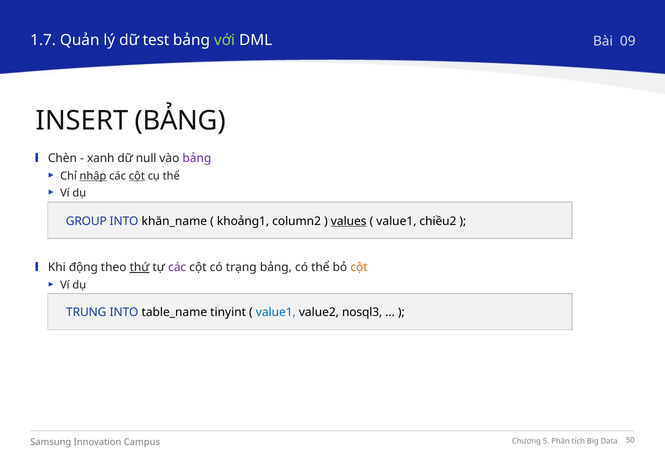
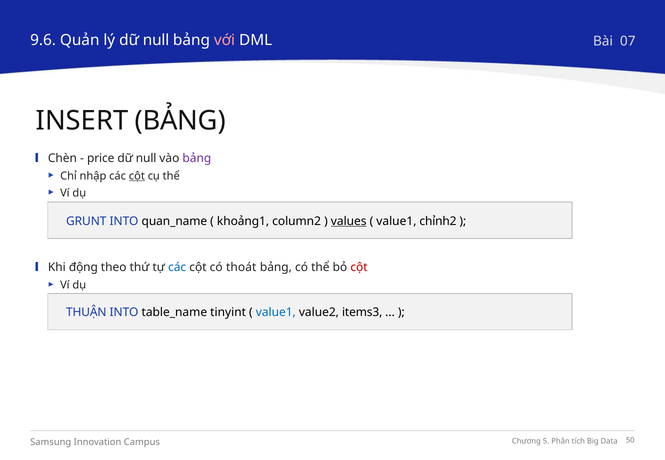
1.7: 1.7 -> 9.6
lý dữ test: test -> null
với colour: light green -> pink
09: 09 -> 07
xanh: xanh -> price
nhập underline: present -> none
GROUP: GROUP -> GRUNT
khăn_name: khăn_name -> quan_name
chiều2: chiều2 -> chỉnh2
thứ underline: present -> none
các at (177, 268) colour: purple -> blue
trạng: trạng -> thoát
cột at (359, 268) colour: orange -> red
TRUNG: TRUNG -> THUẬN
nosql3: nosql3 -> items3
